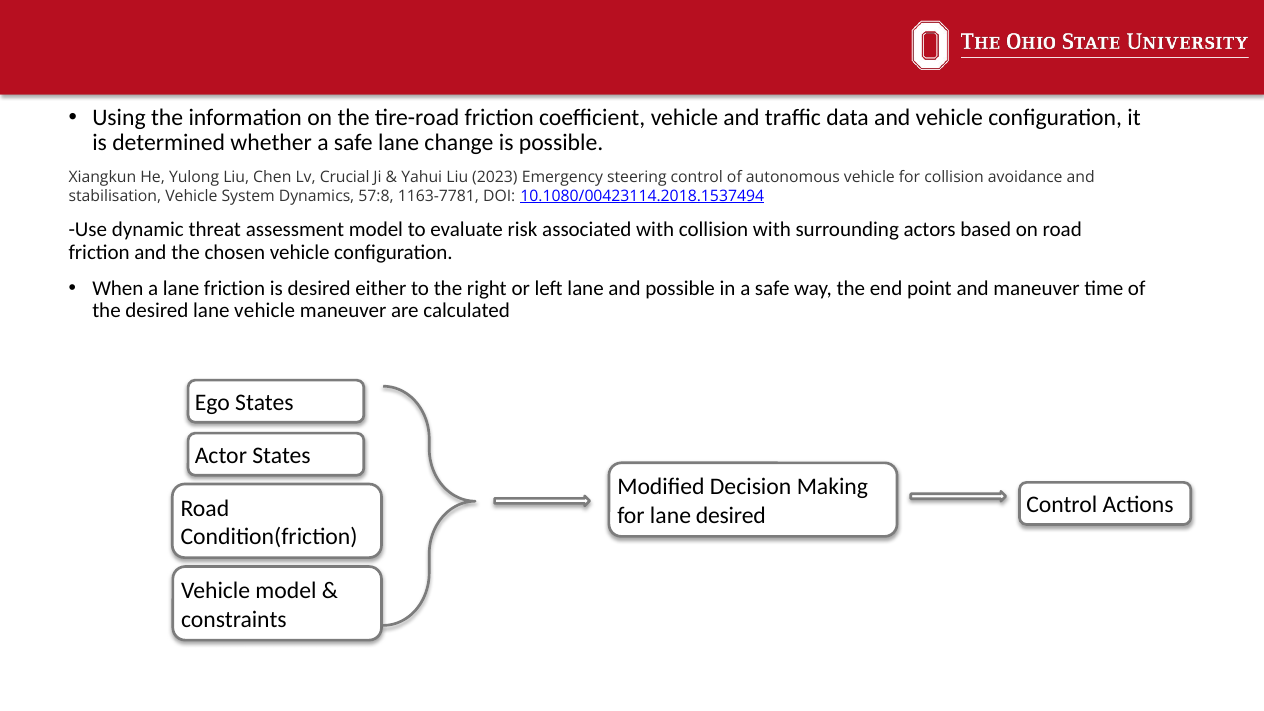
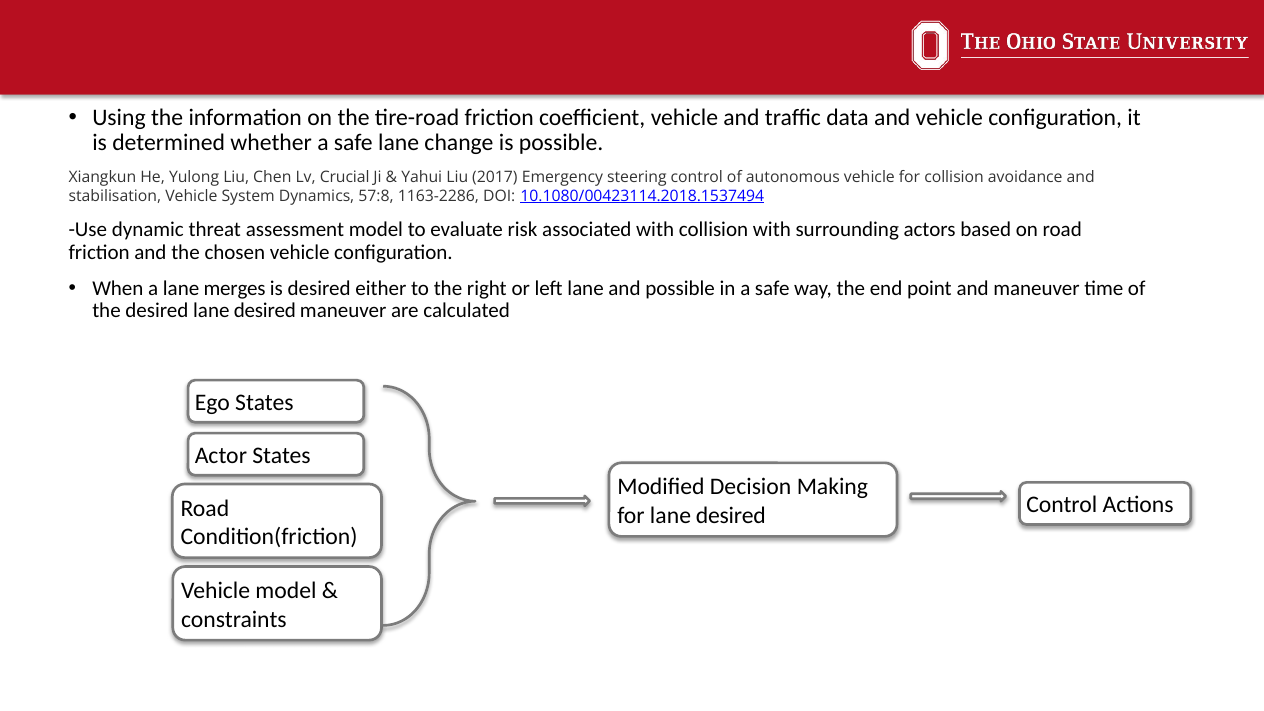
2023: 2023 -> 2017
1163-7781: 1163-7781 -> 1163-2286
lane friction: friction -> merges
desired lane vehicle: vehicle -> desired
